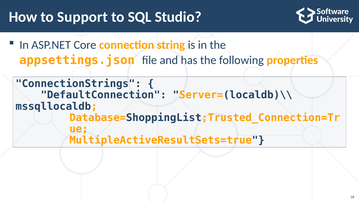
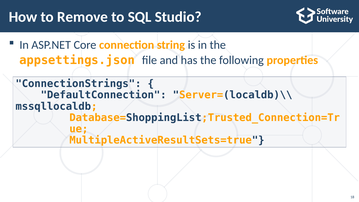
Support: Support -> Remove
